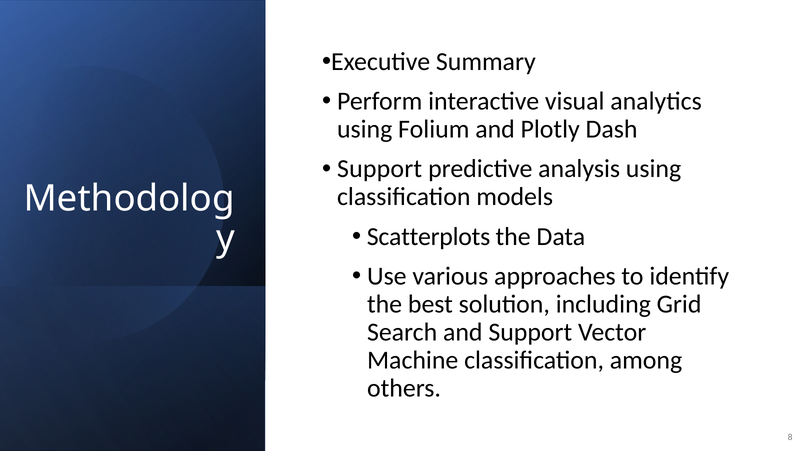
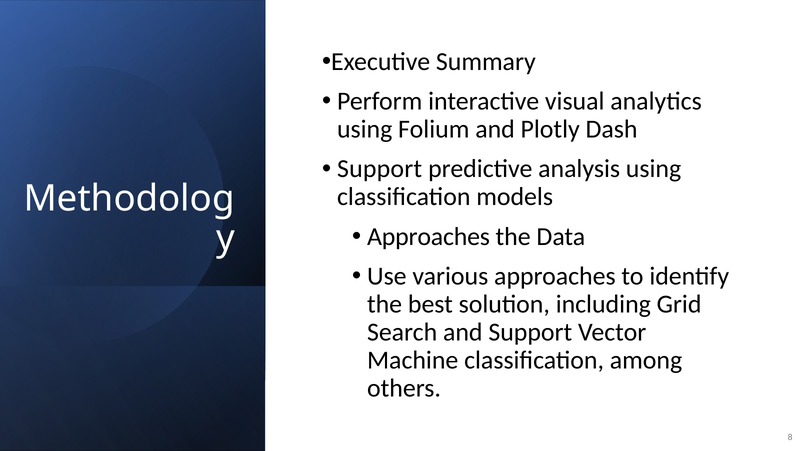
Scatterplots at (429, 236): Scatterplots -> Approaches
